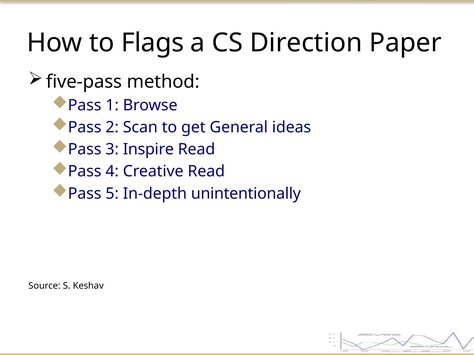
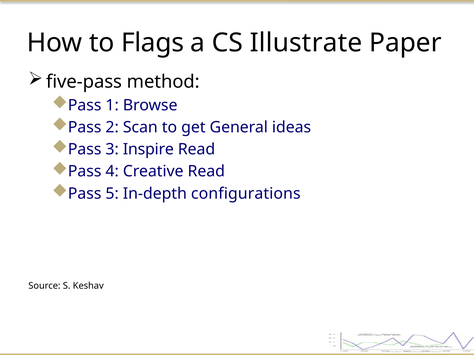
Direction: Direction -> Illustrate
unintentionally: unintentionally -> configurations
